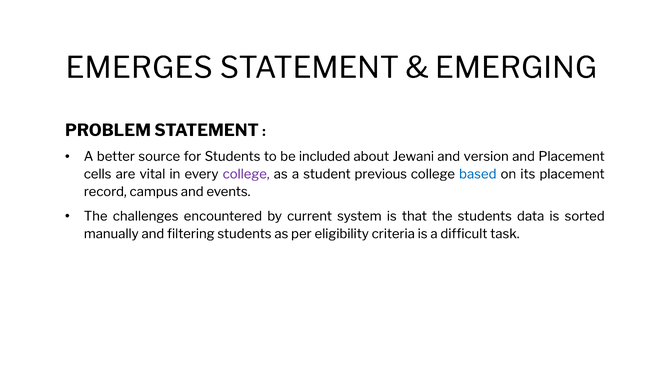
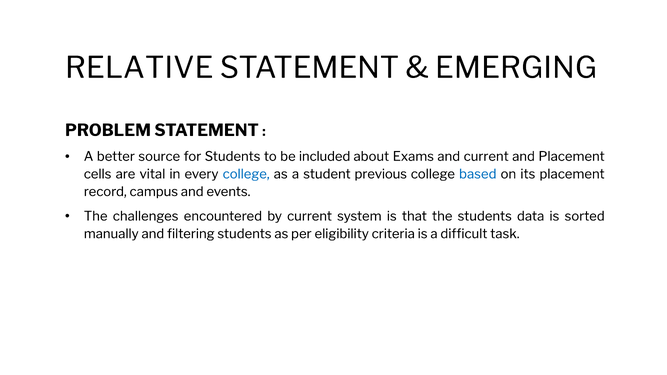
EMERGES: EMERGES -> RELATIVE
Jewani: Jewani -> Exams
and version: version -> current
college at (246, 174) colour: purple -> blue
